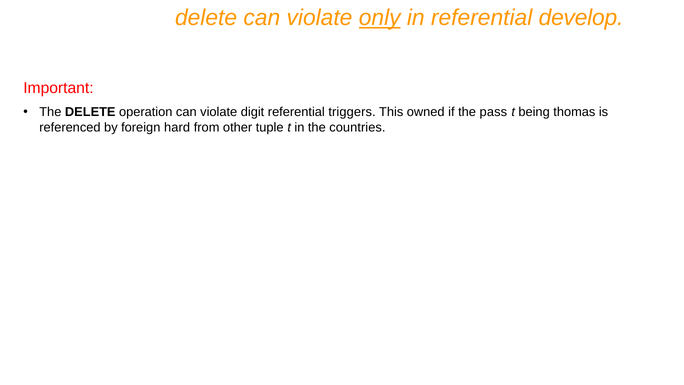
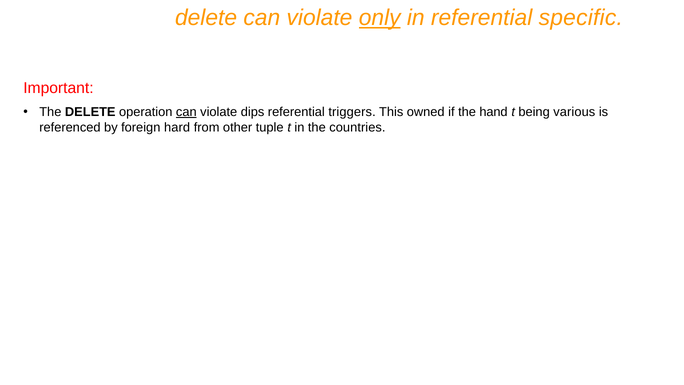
develop: develop -> specific
can at (186, 112) underline: none -> present
digit: digit -> dips
pass: pass -> hand
thomas: thomas -> various
